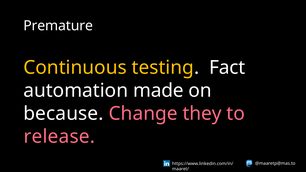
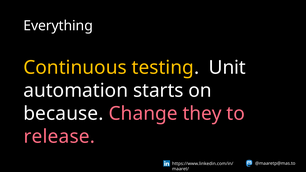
Premature: Premature -> Everything
Fact: Fact -> Unit
made: made -> starts
